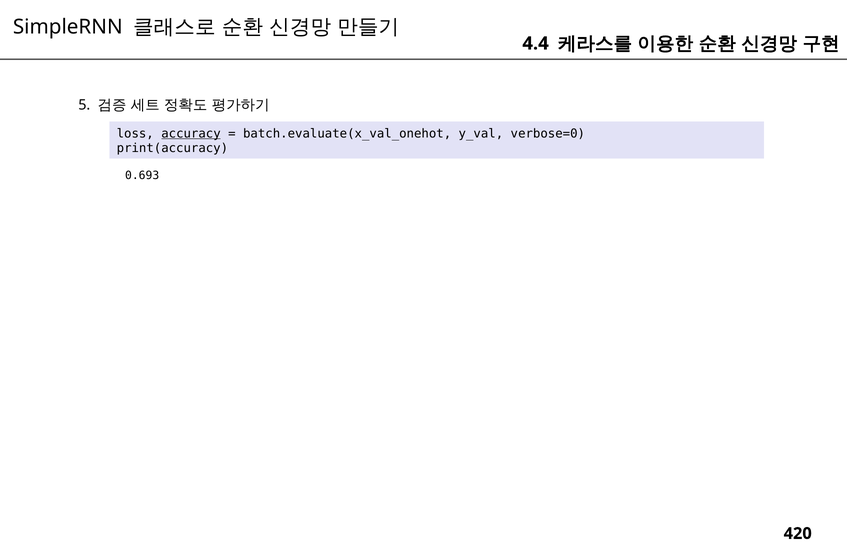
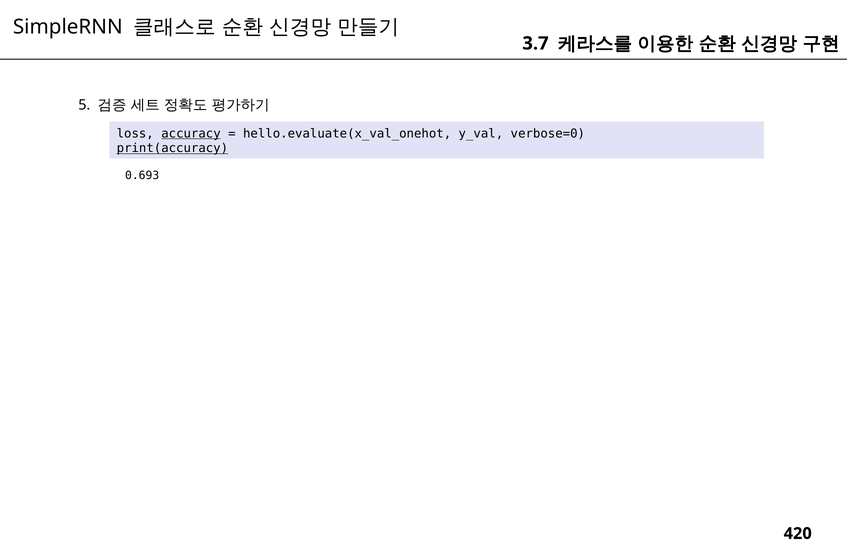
4.4: 4.4 -> 3.7
batch.evaluate(x_val_onehot: batch.evaluate(x_val_onehot -> hello.evaluate(x_val_onehot
print(accuracy underline: none -> present
